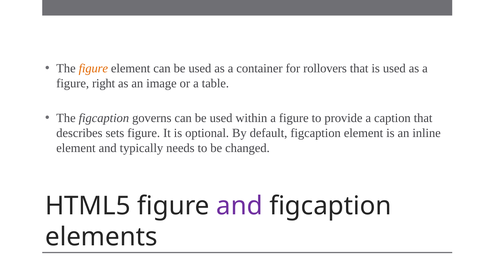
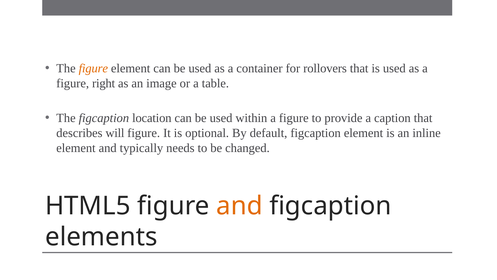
governs: governs -> location
sets: sets -> will
and at (239, 206) colour: purple -> orange
